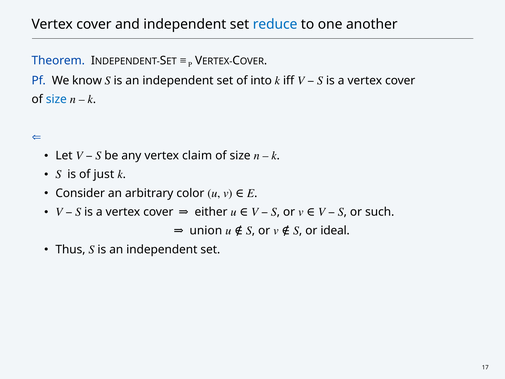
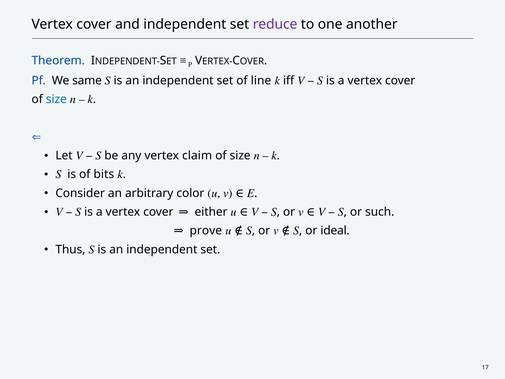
reduce colour: blue -> purple
know: know -> same
into: into -> line
just: just -> bits
union: union -> prove
